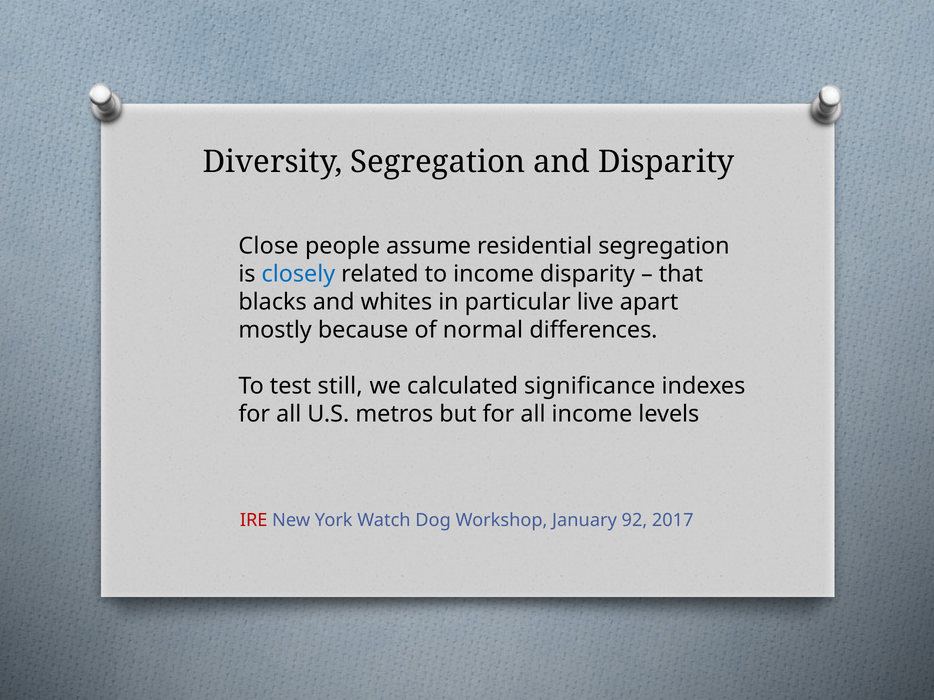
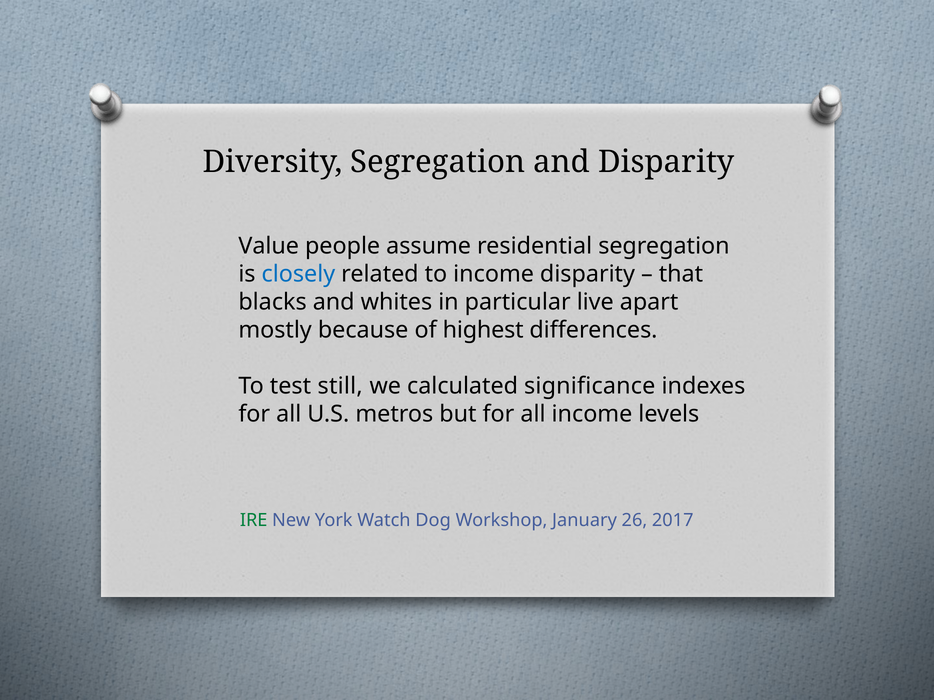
Close: Close -> Value
normal: normal -> highest
IRE colour: red -> green
92: 92 -> 26
